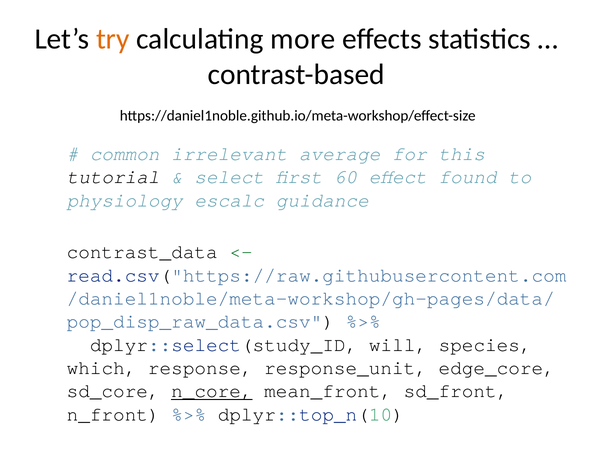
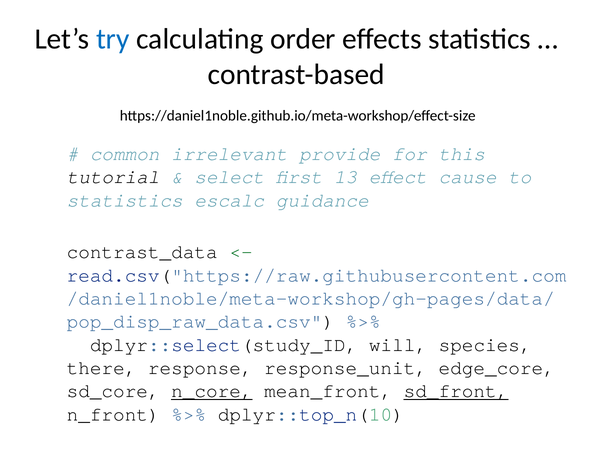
try colour: orange -> blue
more: more -> order
average: average -> provide
60: 60 -> 13
found: found -> cause
physiology at (125, 200): physiology -> statistics
which: which -> there
sd_front underline: none -> present
